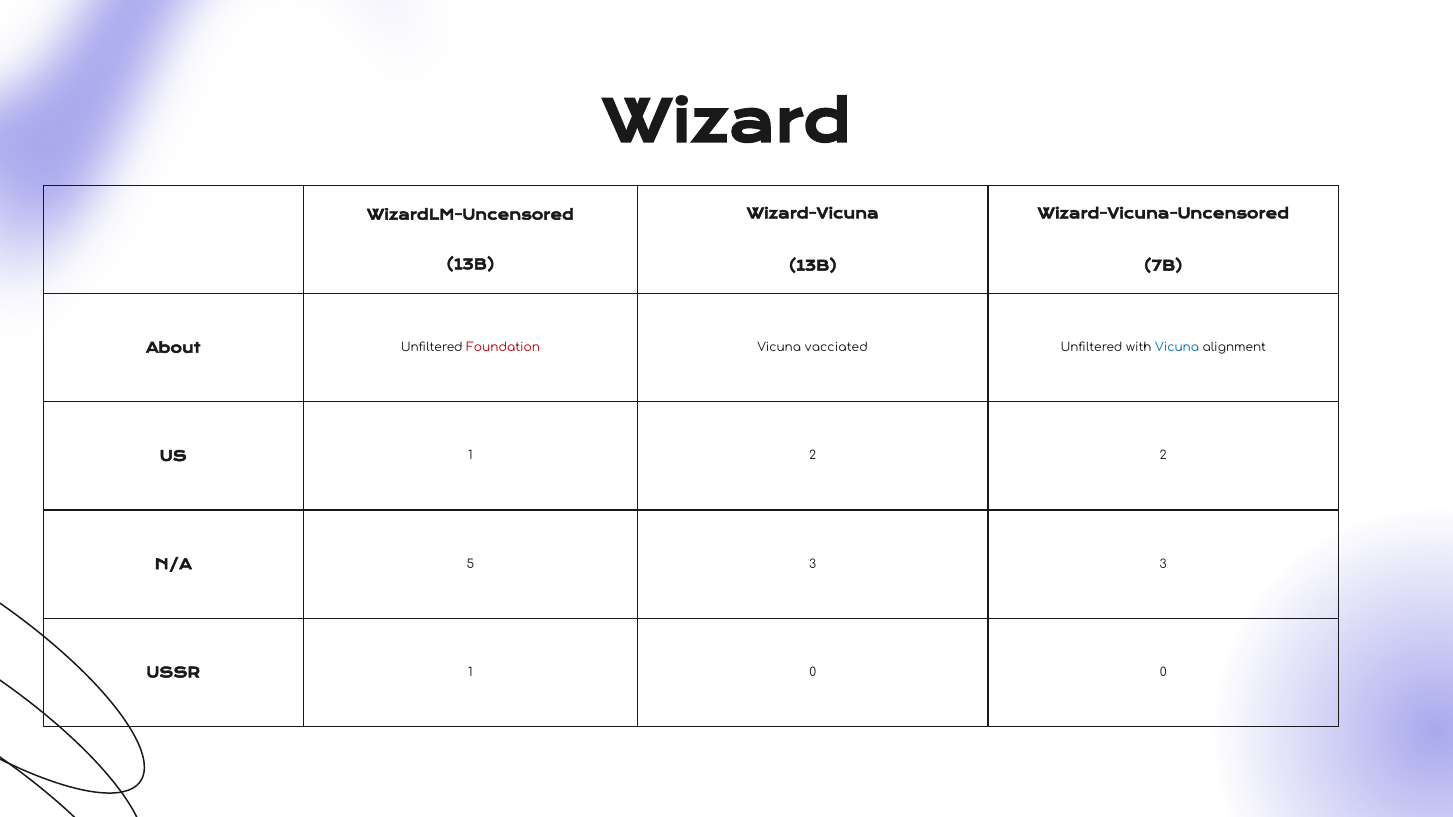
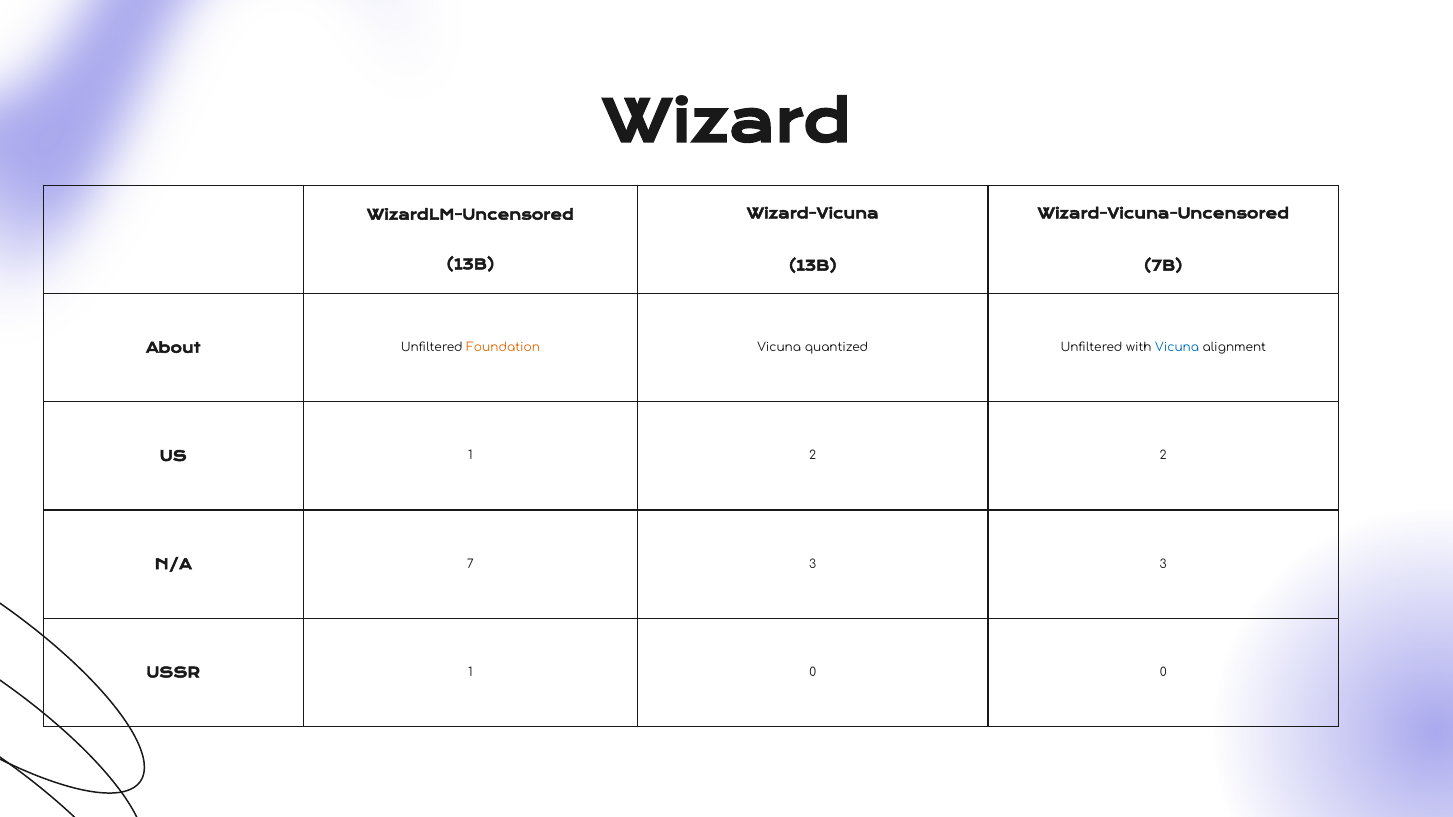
Foundation colour: red -> orange
vacciated: vacciated -> quantized
5: 5 -> 7
